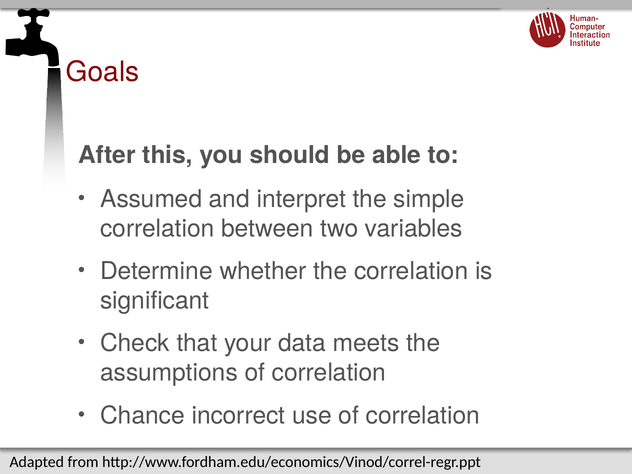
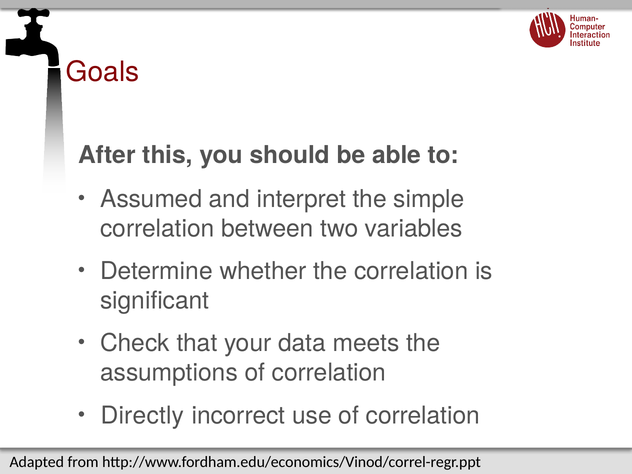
Chance: Chance -> Directly
